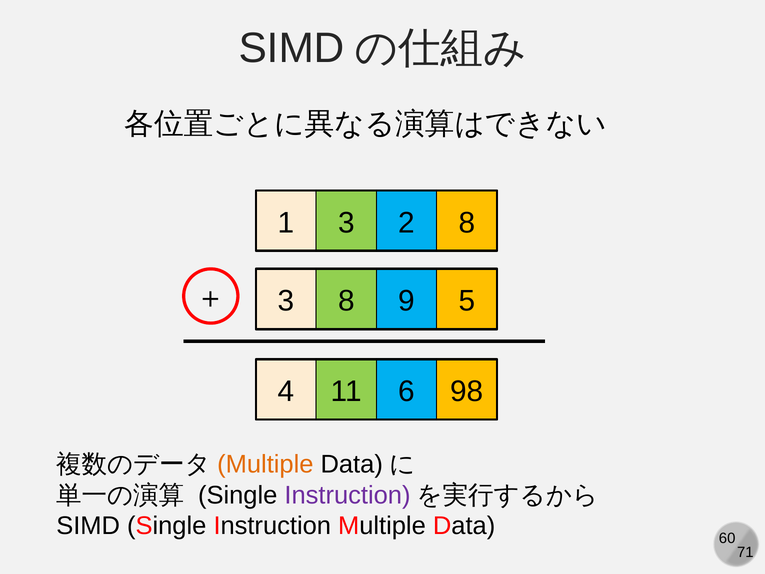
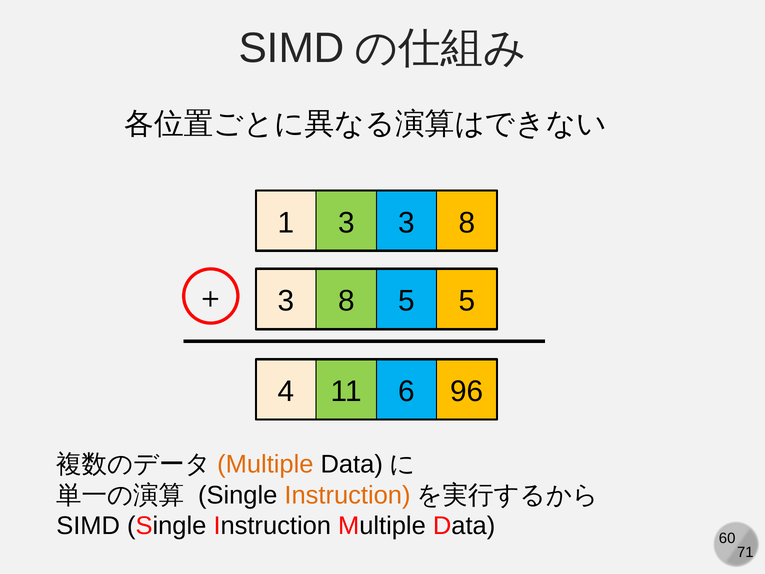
3 2: 2 -> 3
8 9: 9 -> 5
98: 98 -> 96
Instruction at (347, 495) colour: purple -> orange
